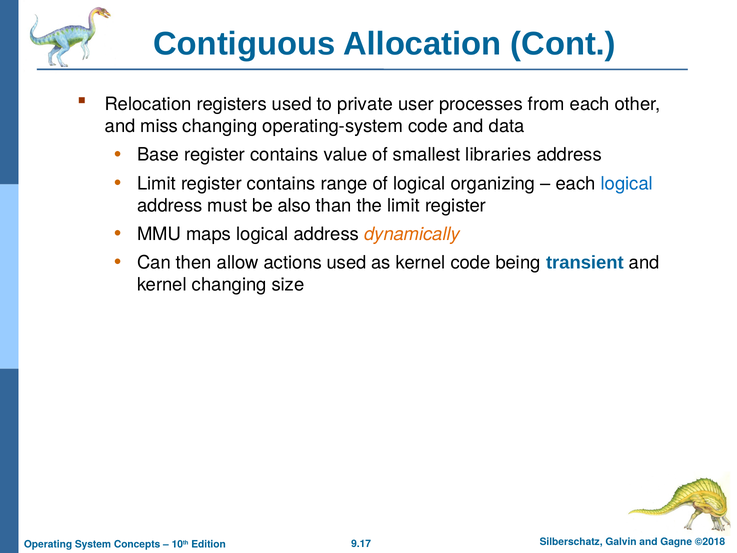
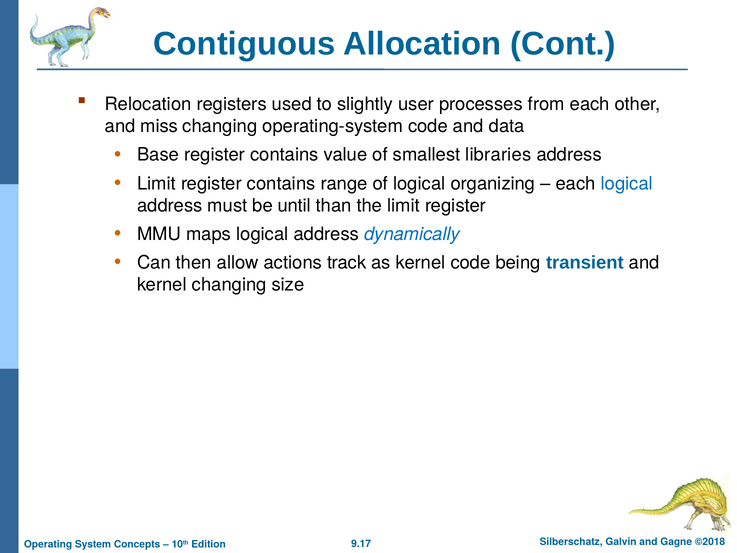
private: private -> slightly
also: also -> until
dynamically colour: orange -> blue
actions used: used -> track
